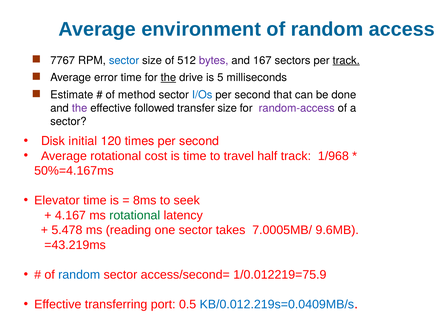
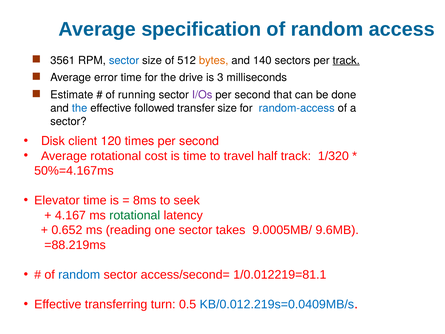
environment: environment -> specification
7767: 7767 -> 3561
bytes colour: purple -> orange
167: 167 -> 140
the at (168, 78) underline: present -> none
5: 5 -> 3
method: method -> running
I/Os colour: blue -> purple
the at (80, 108) colour: purple -> blue
random-access colour: purple -> blue
initial: initial -> client
1/968: 1/968 -> 1/320
5.478: 5.478 -> 0.652
7.0005MB/: 7.0005MB/ -> 9.0005MB/
=43.219ms: =43.219ms -> =88.219ms
1/0.012219=75.9: 1/0.012219=75.9 -> 1/0.012219=81.1
port: port -> turn
